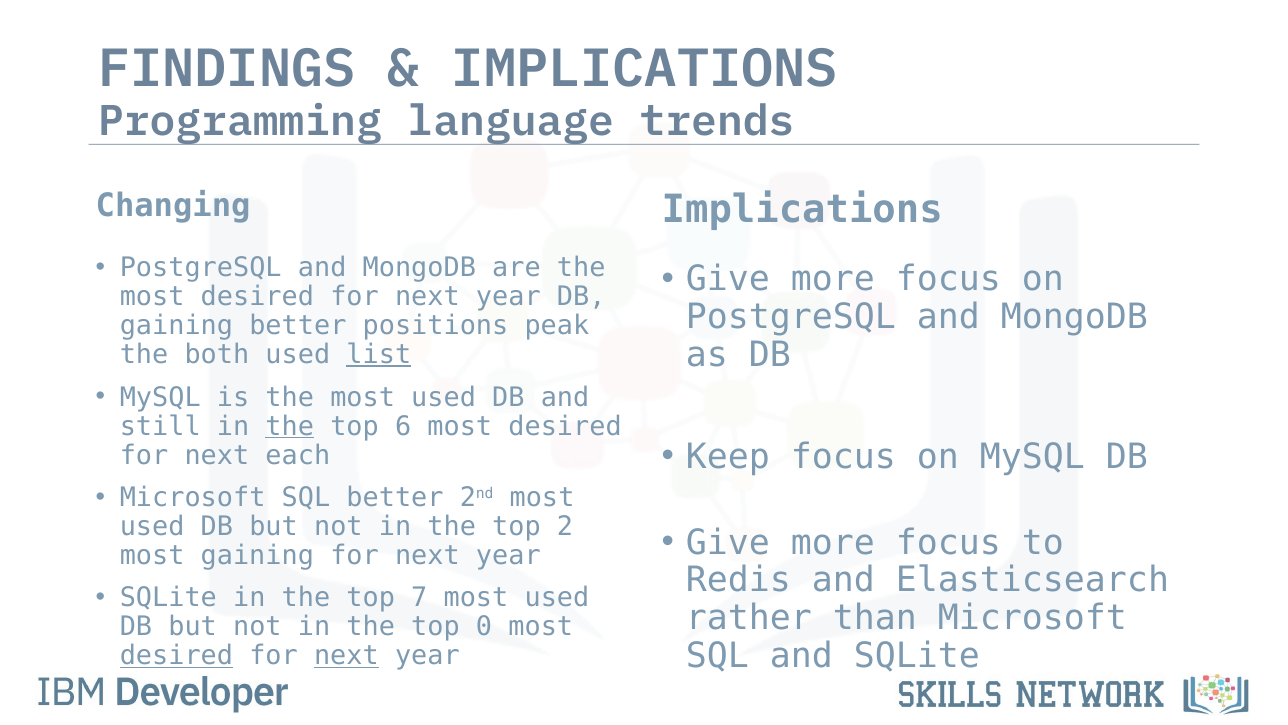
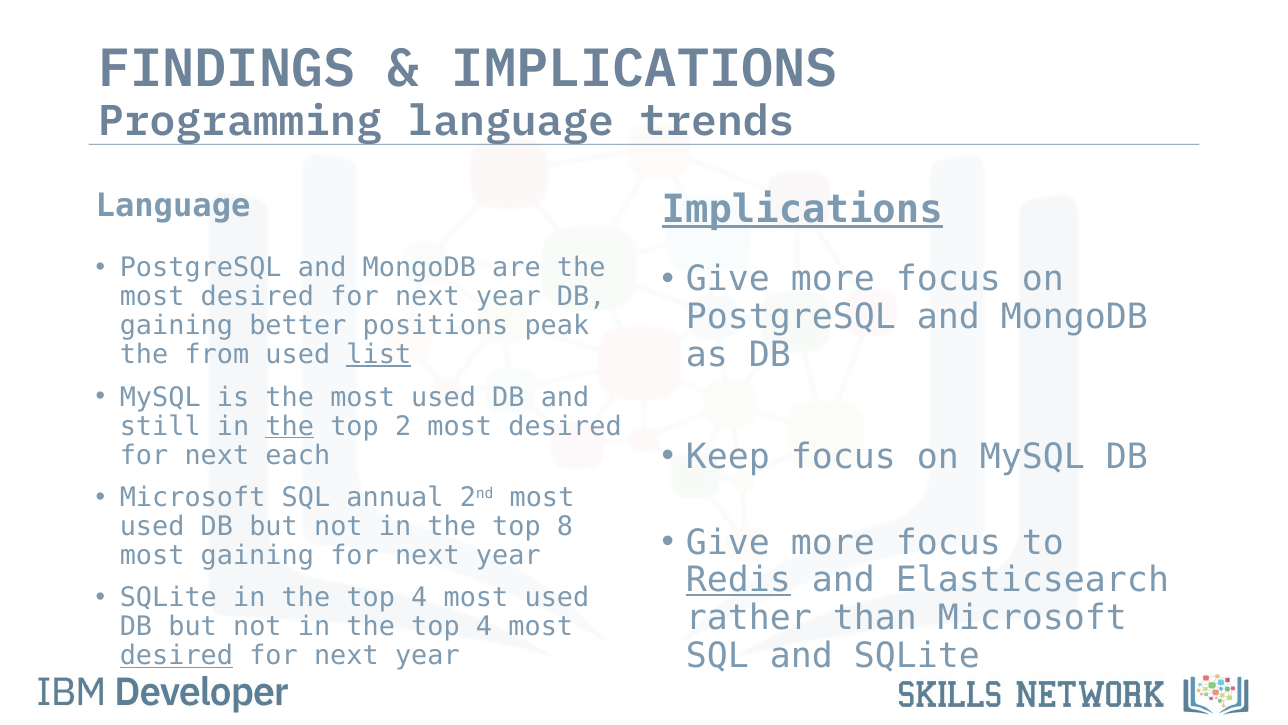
Changing at (173, 206): Changing -> Language
Implications at (802, 210) underline: none -> present
both: both -> from
6: 6 -> 2
SQL better: better -> annual
2: 2 -> 8
Redis underline: none -> present
7 at (419, 598): 7 -> 4
0 at (484, 627): 0 -> 4
next at (346, 656) underline: present -> none
